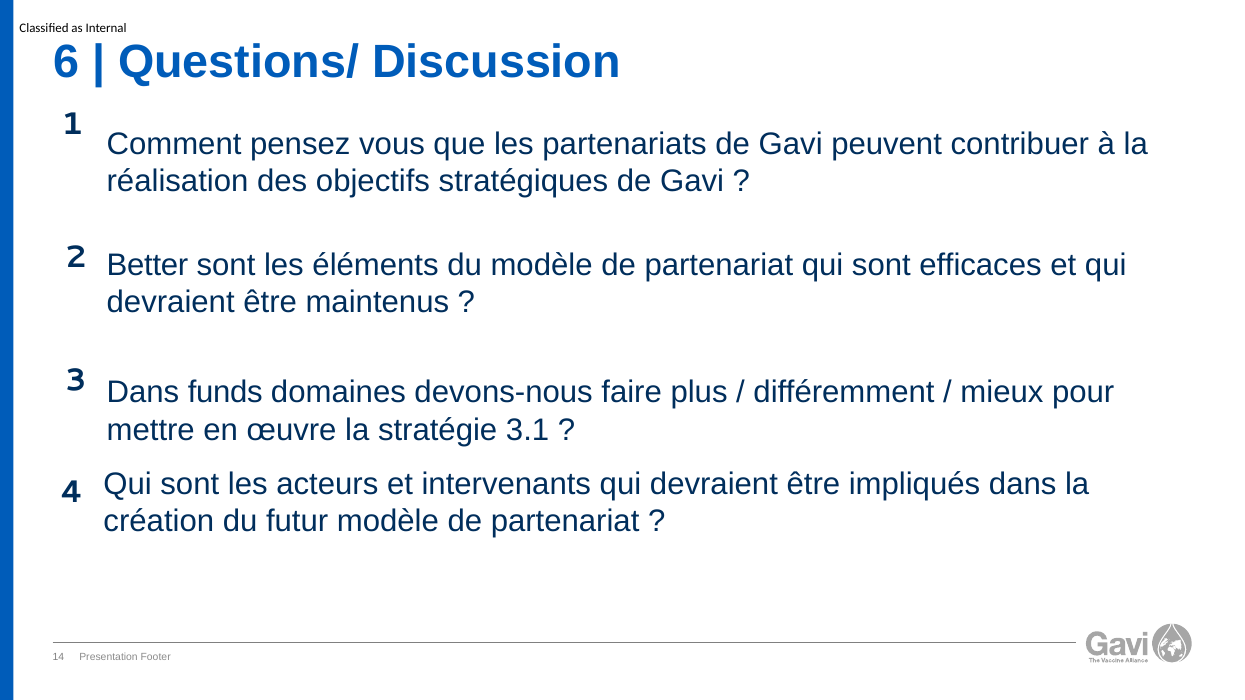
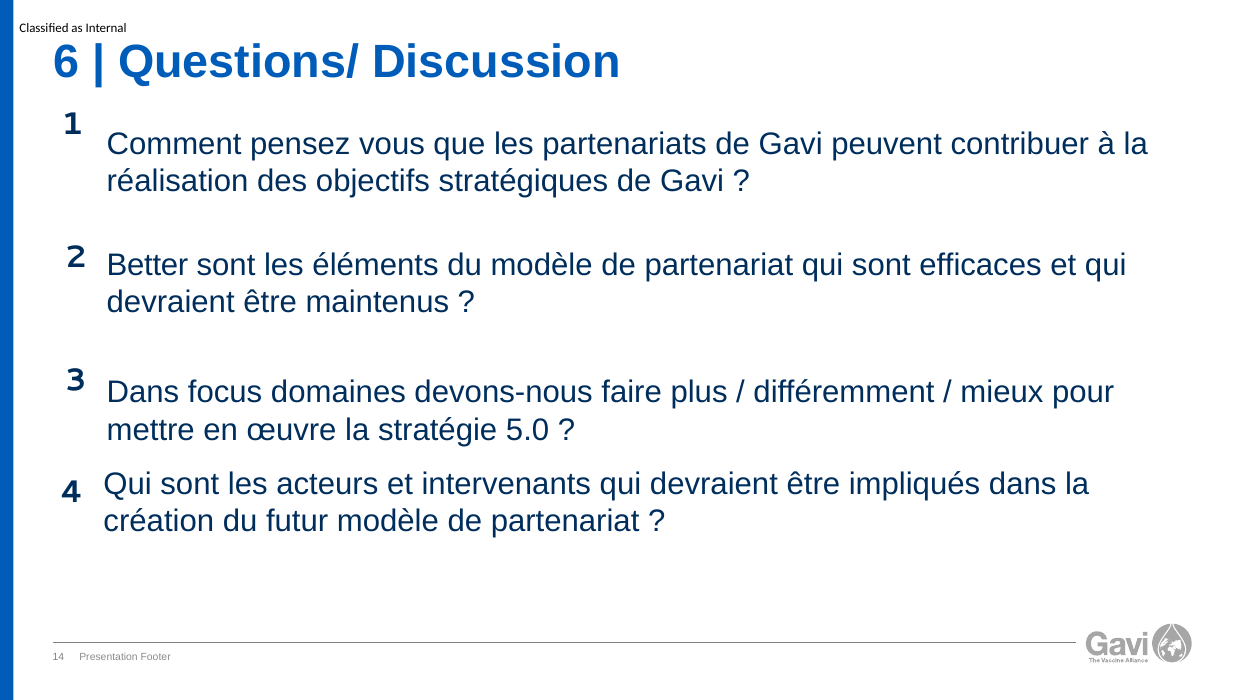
funds: funds -> focus
3.1: 3.1 -> 5.0
